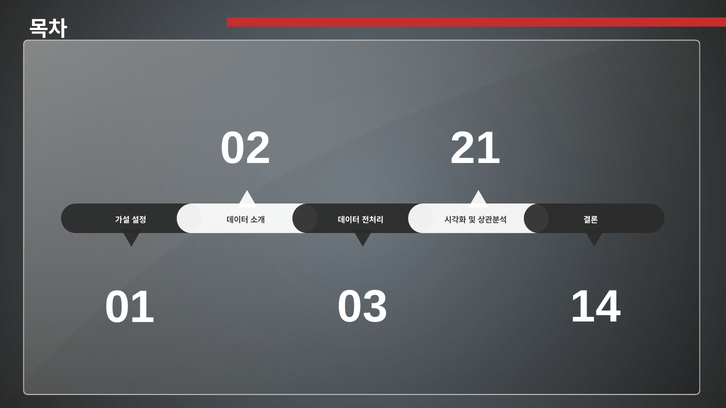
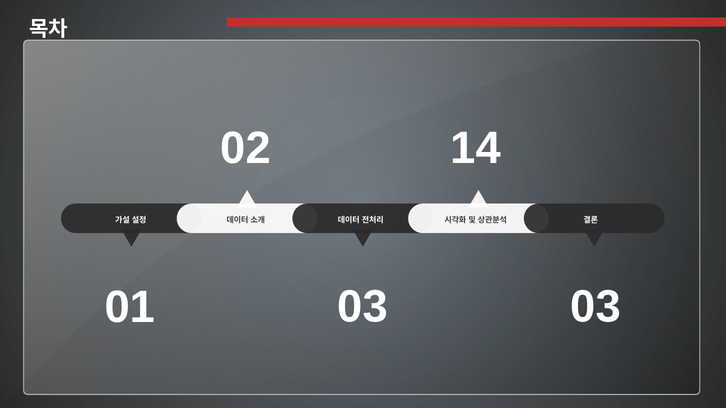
21: 21 -> 14
03 14: 14 -> 03
